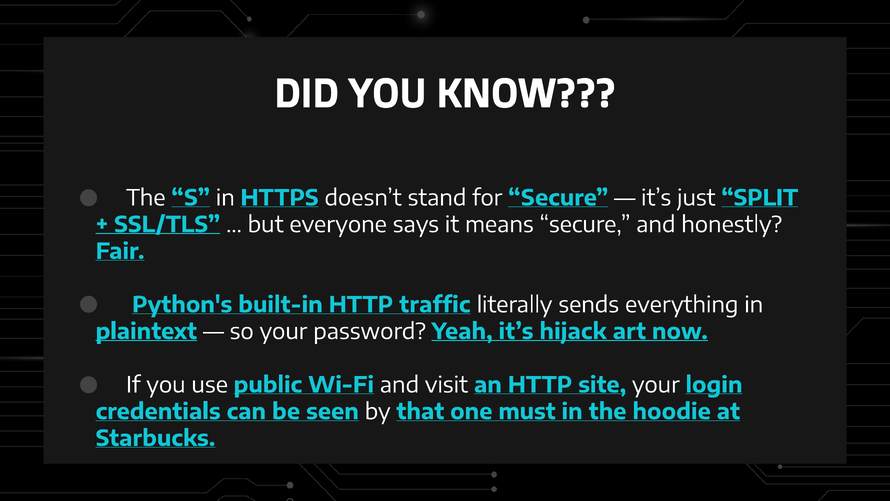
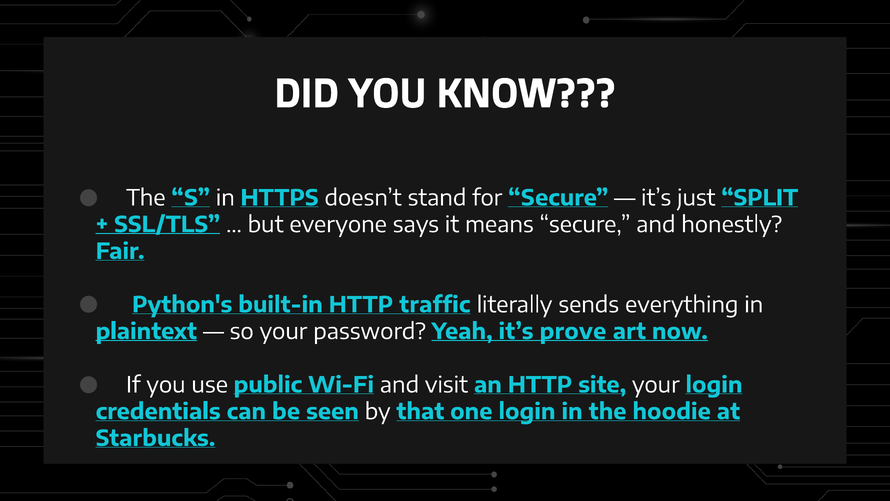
hijack: hijack -> prove
one must: must -> login
